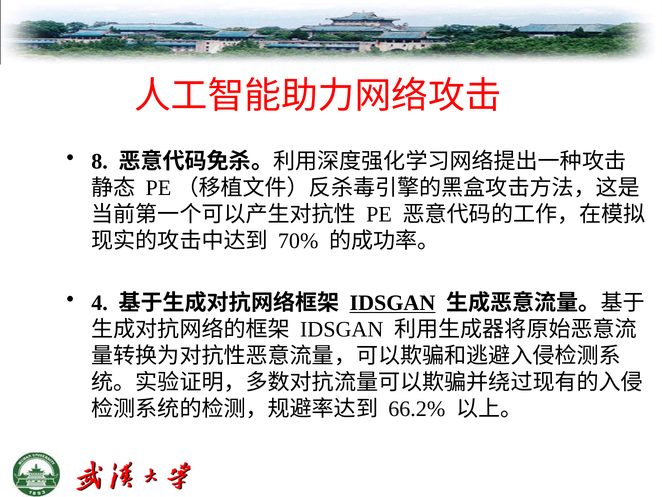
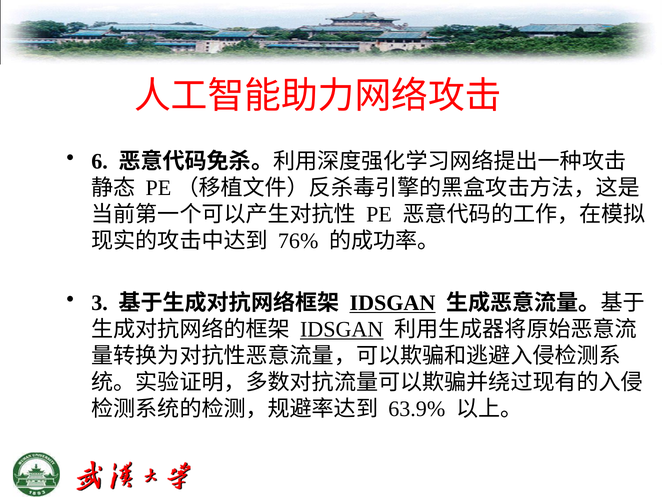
8: 8 -> 6
70%: 70% -> 76%
4: 4 -> 3
IDSGAN at (342, 329) underline: none -> present
66.2%: 66.2% -> 63.9%
